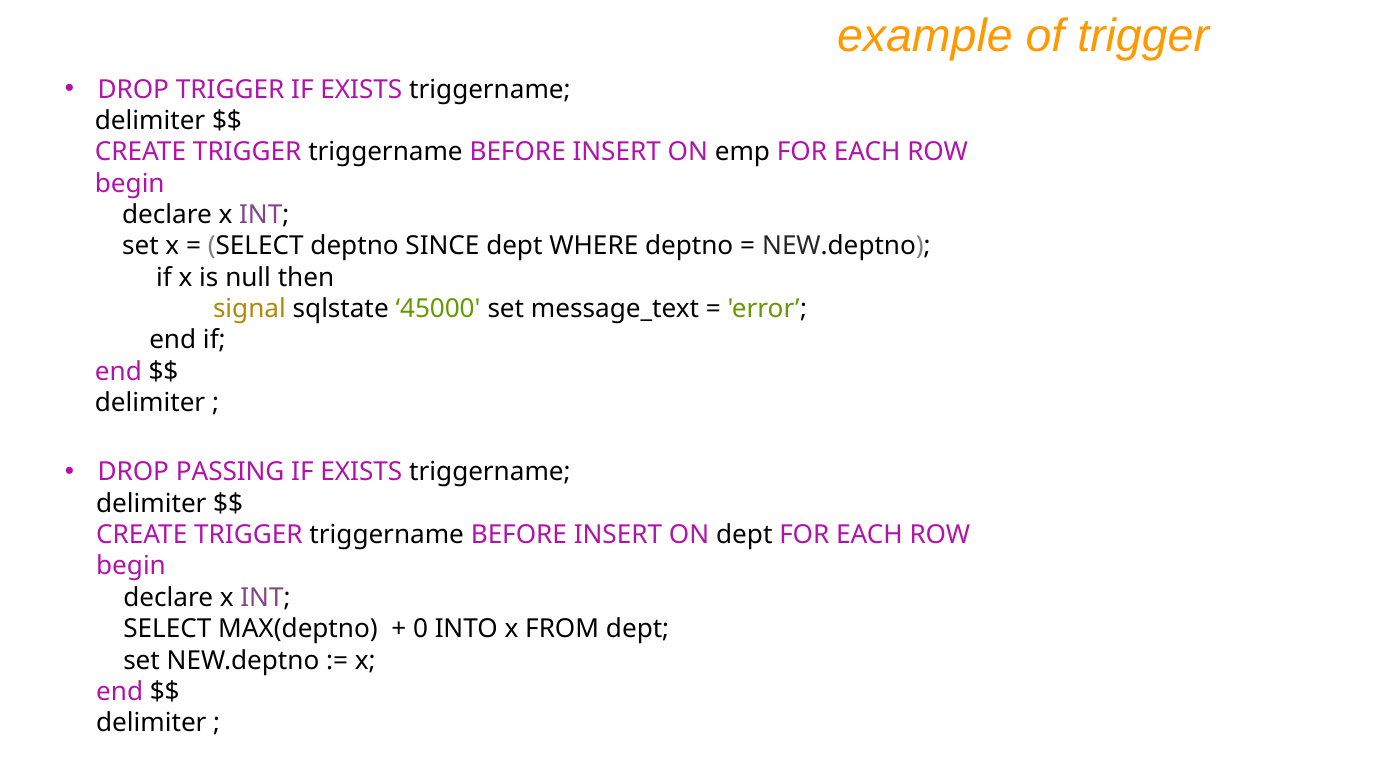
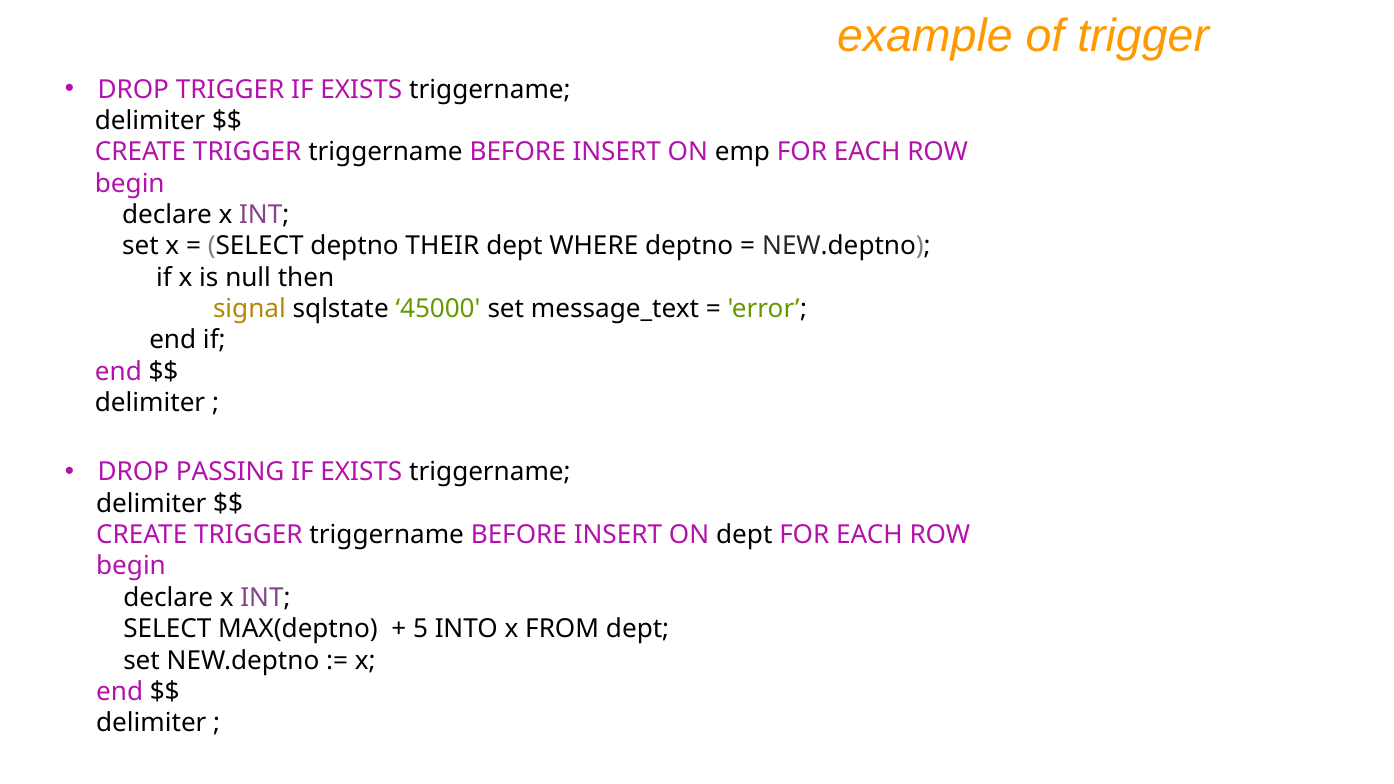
SINCE: SINCE -> THEIR
0: 0 -> 5
